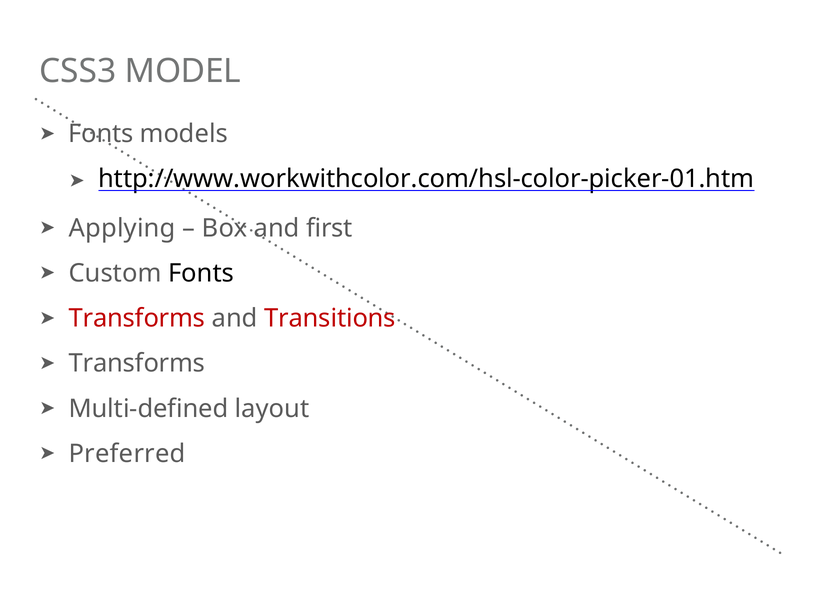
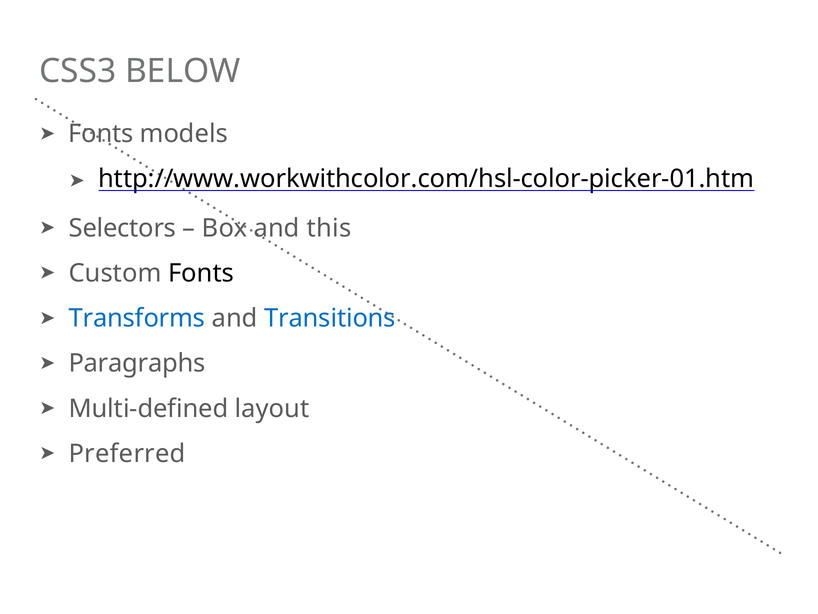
MODEL: MODEL -> BELOW
Applying: Applying -> Selectors
first: first -> this
Transforms at (137, 318) colour: red -> blue
Transitions colour: red -> blue
Transforms at (137, 363): Transforms -> Paragraphs
